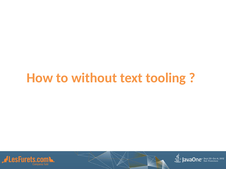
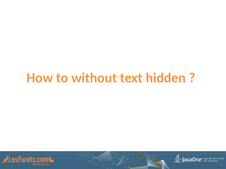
tooling: tooling -> hidden
